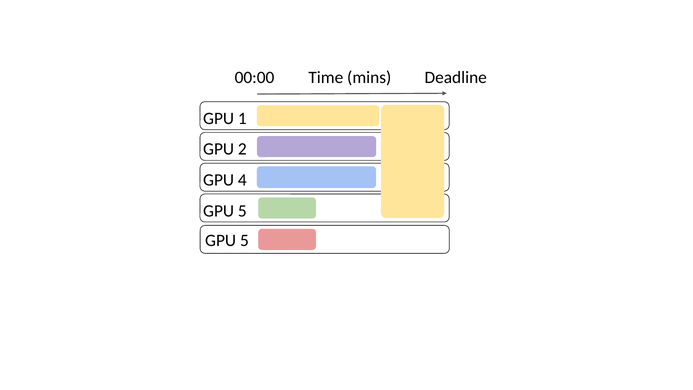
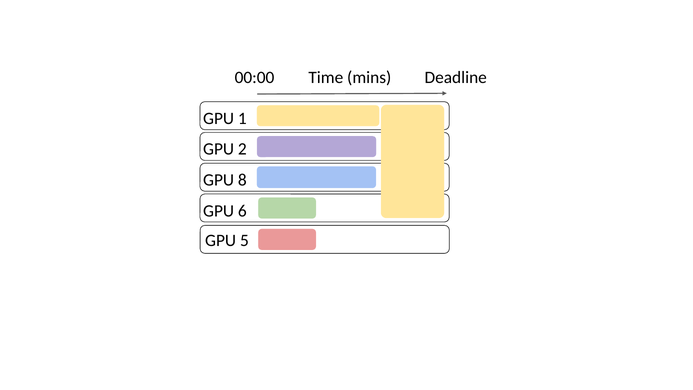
4: 4 -> 8
5 at (242, 211): 5 -> 6
